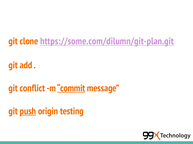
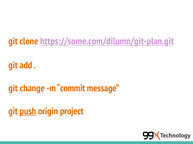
conflict: conflict -> change
commit underline: present -> none
testing: testing -> project
